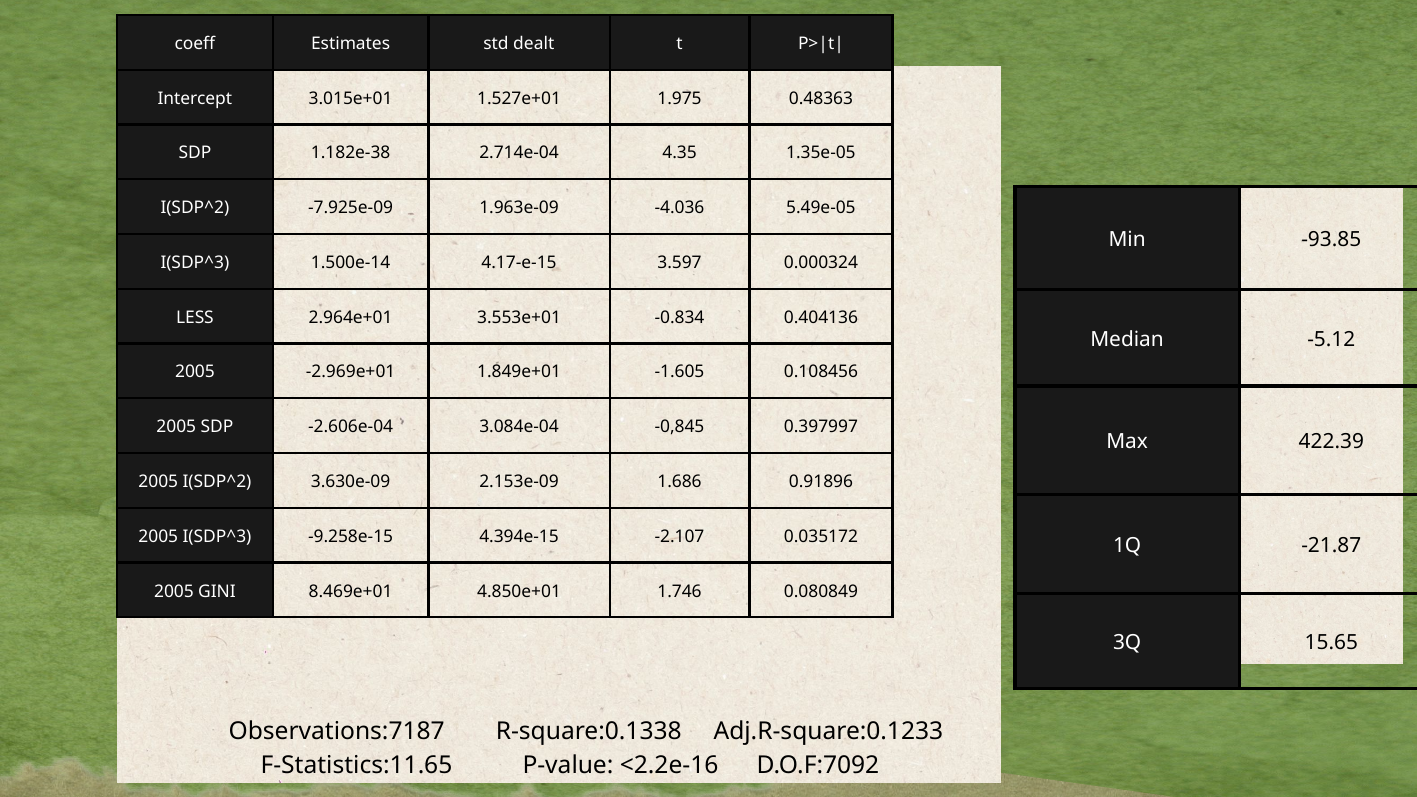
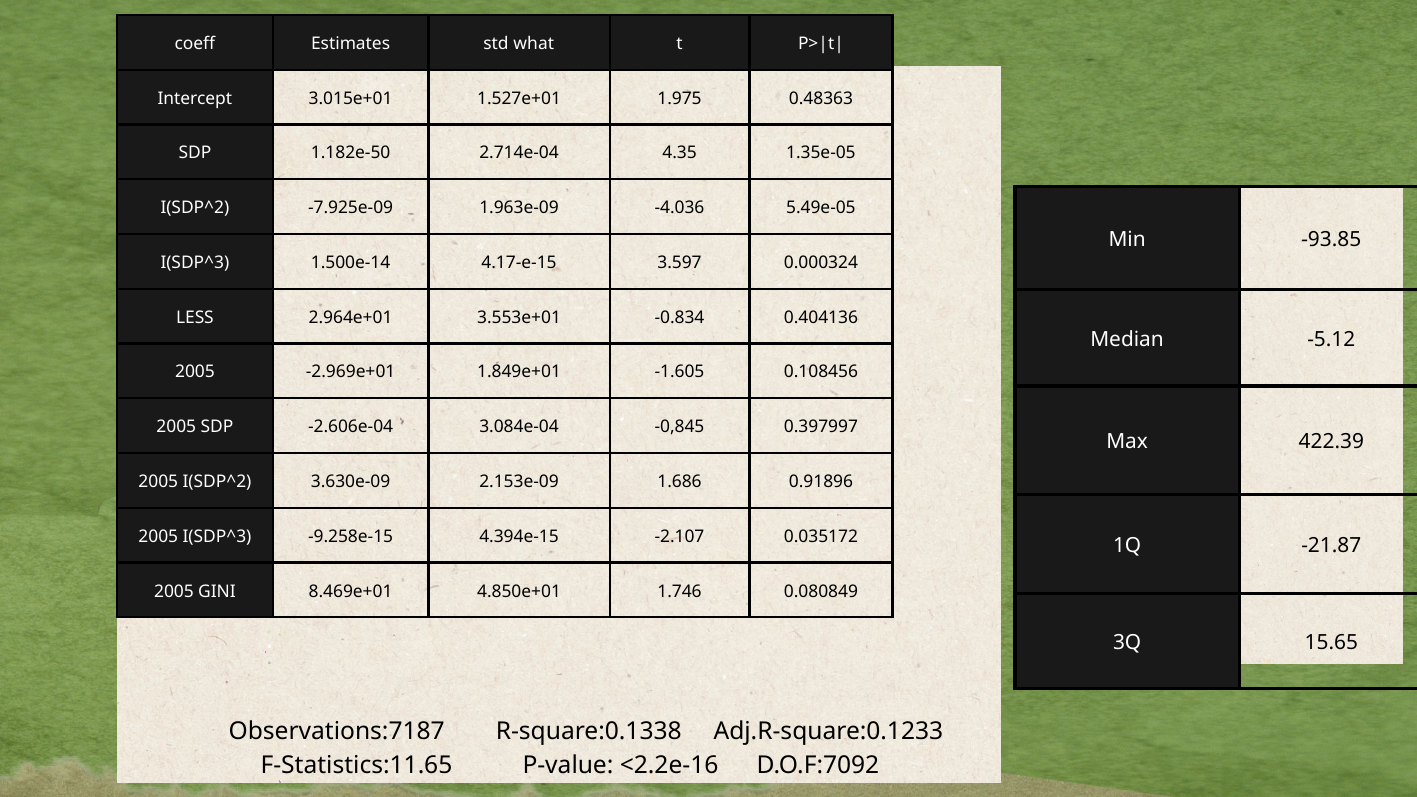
dealt: dealt -> what
1.182e-38: 1.182e-38 -> 1.182e-50
